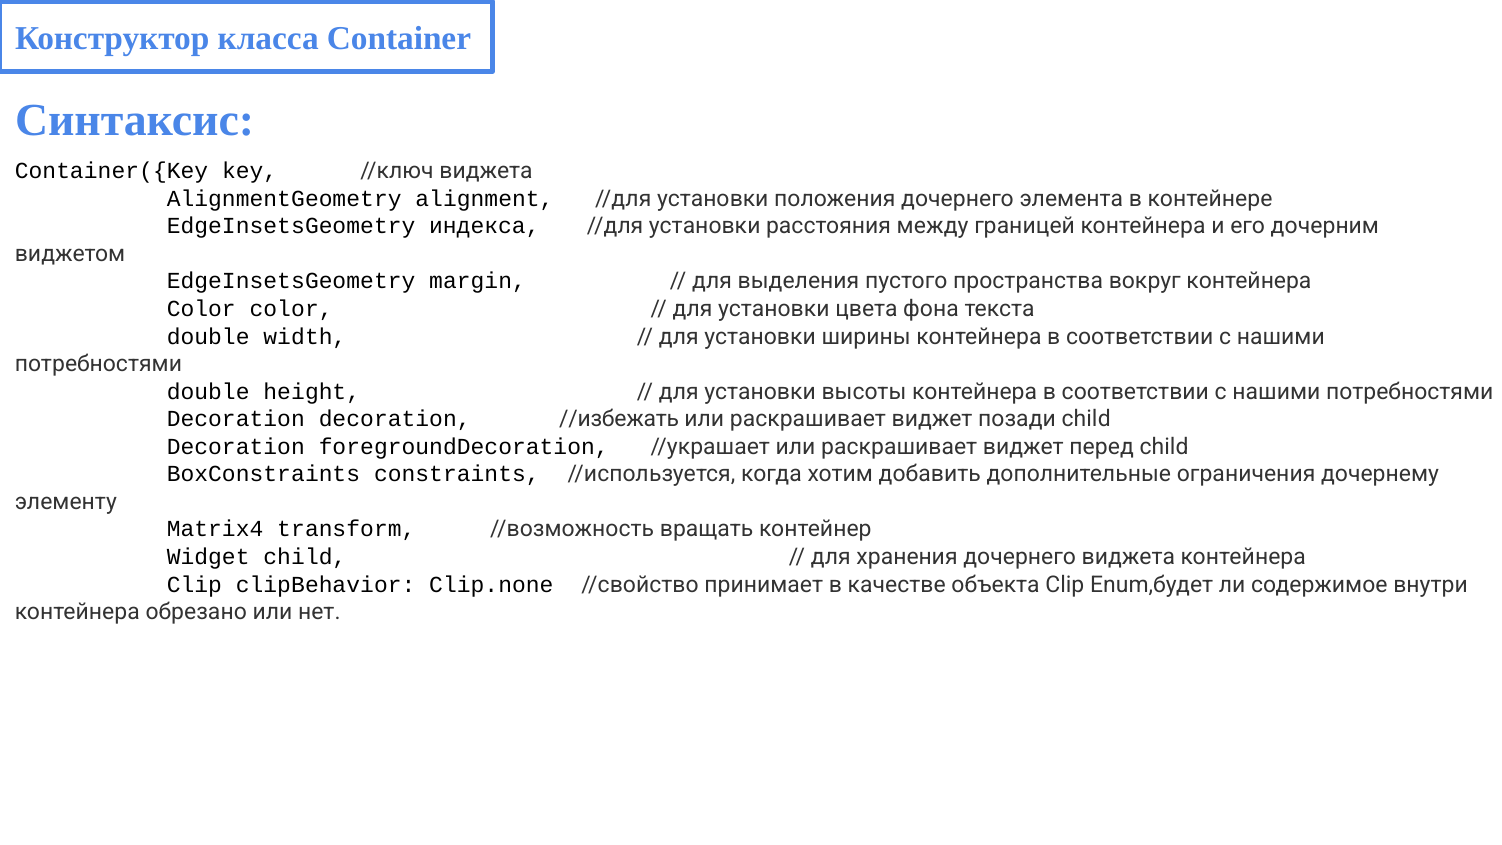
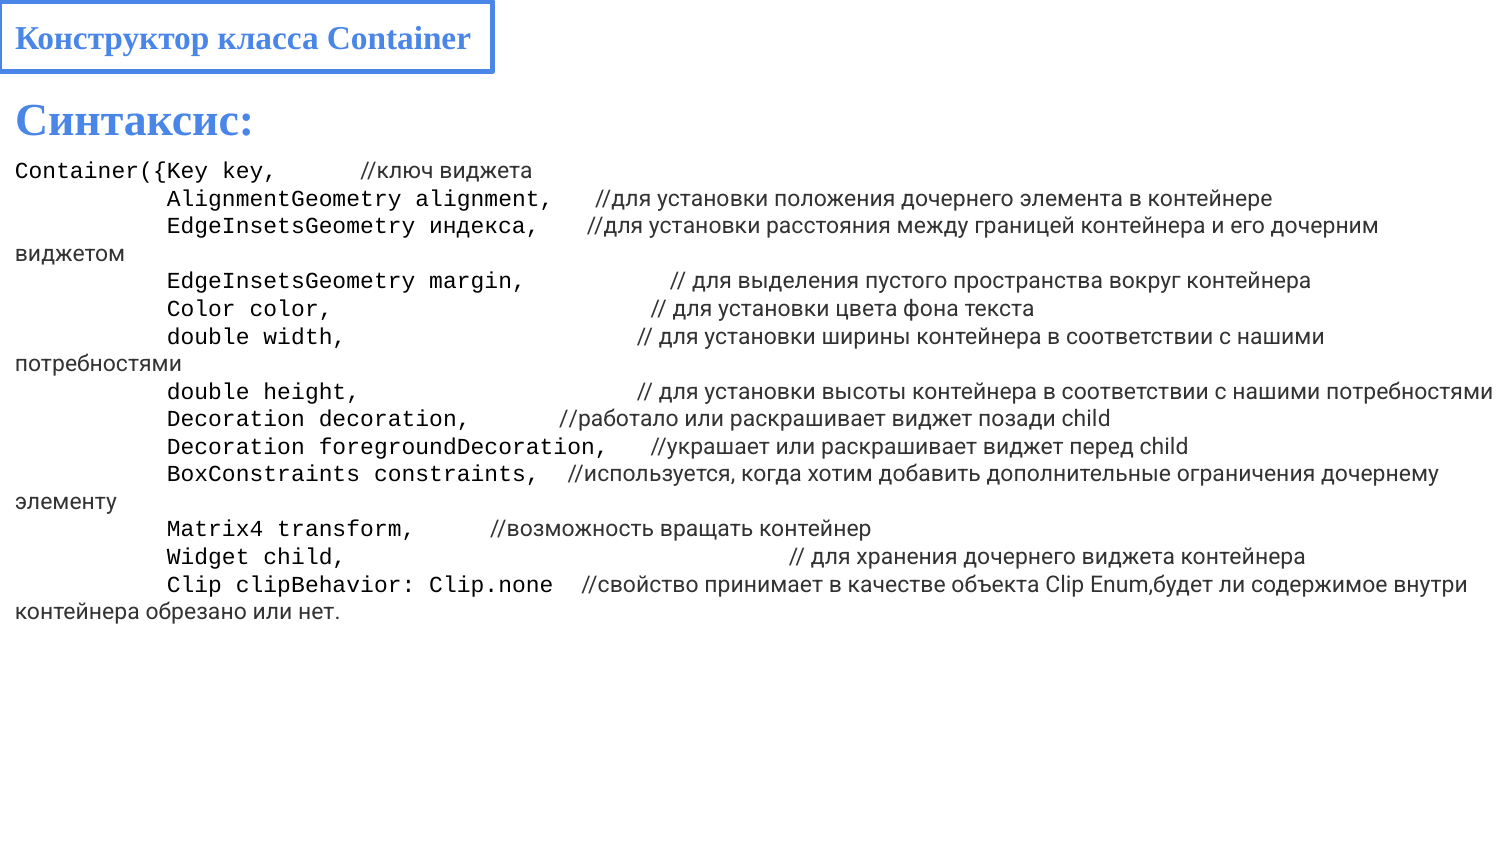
//избежать: //избежать -> //работало
